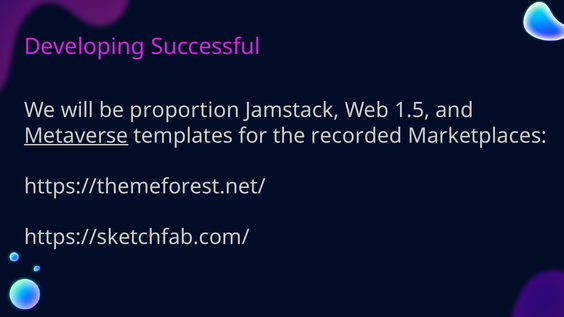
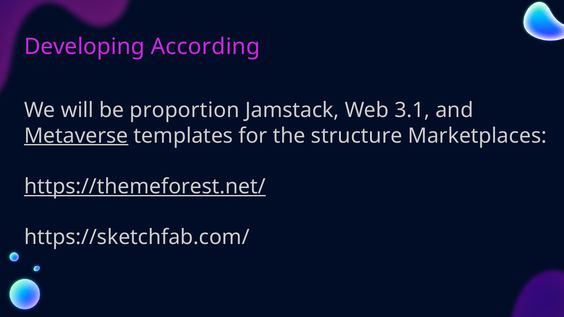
Successful: Successful -> According
1.5: 1.5 -> 3.1
recorded: recorded -> structure
https://themeforest.net/ underline: none -> present
